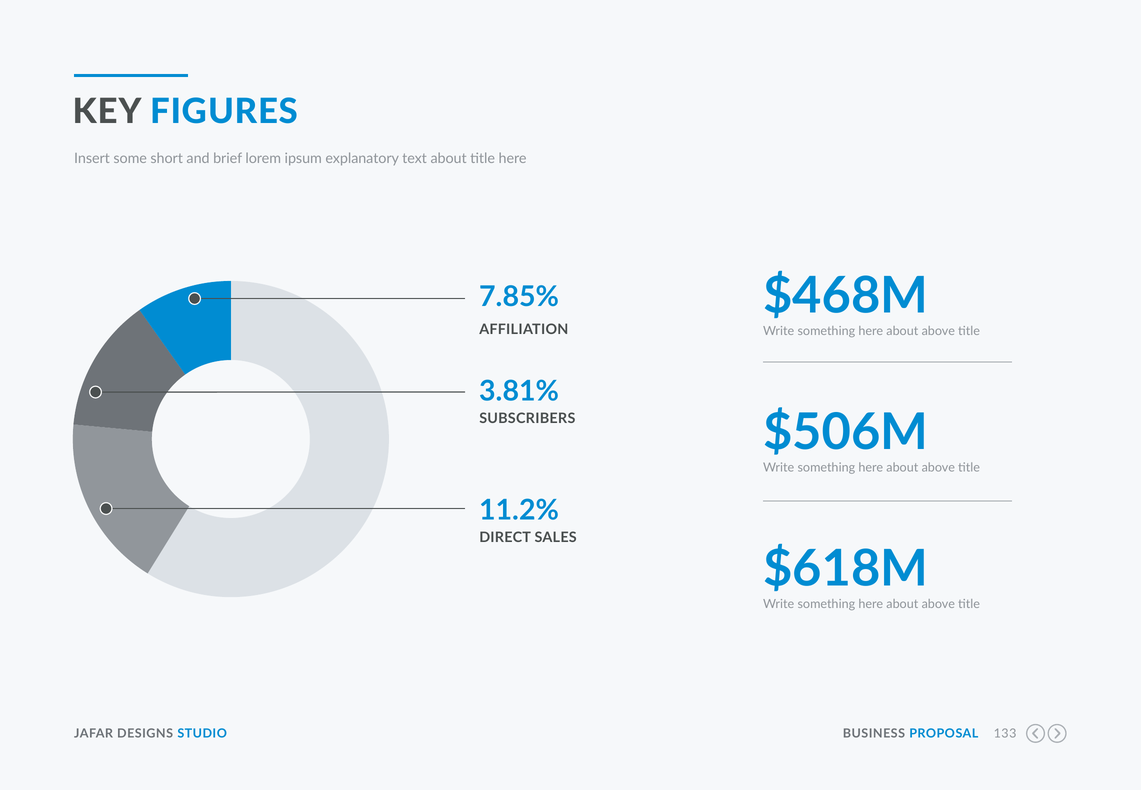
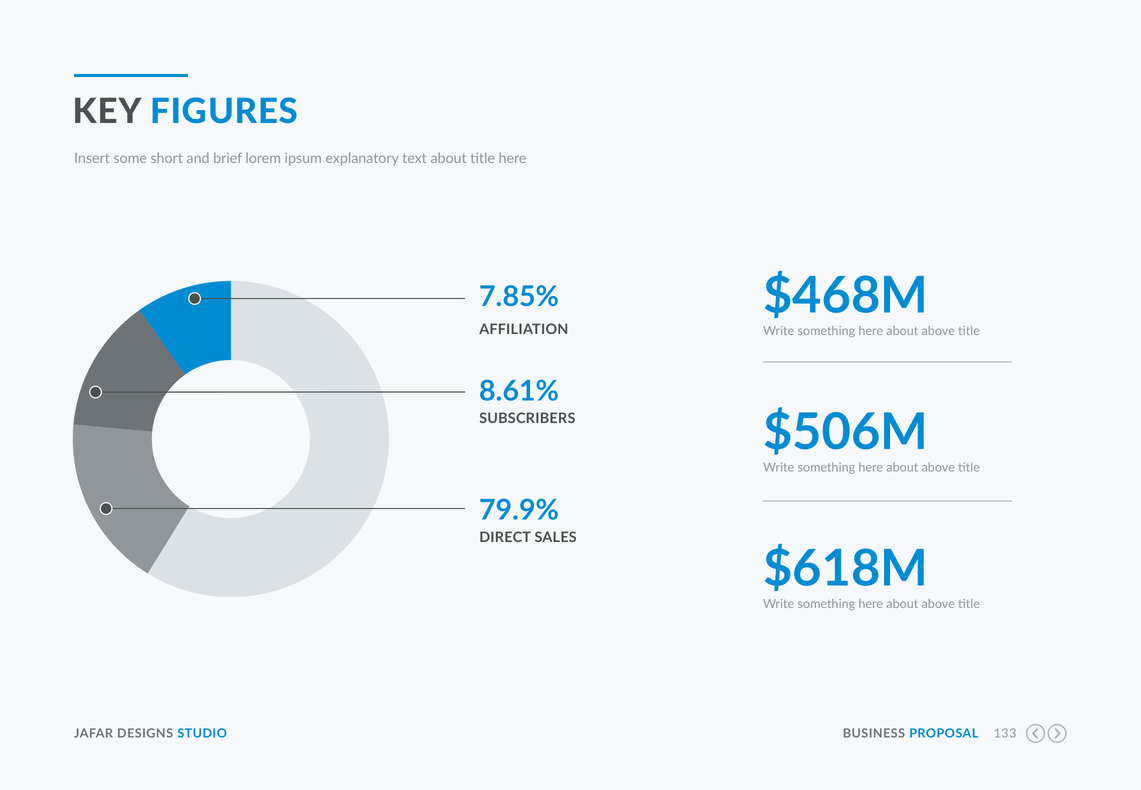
3.81%: 3.81% -> 8.61%
11.2%: 11.2% -> 79.9%
